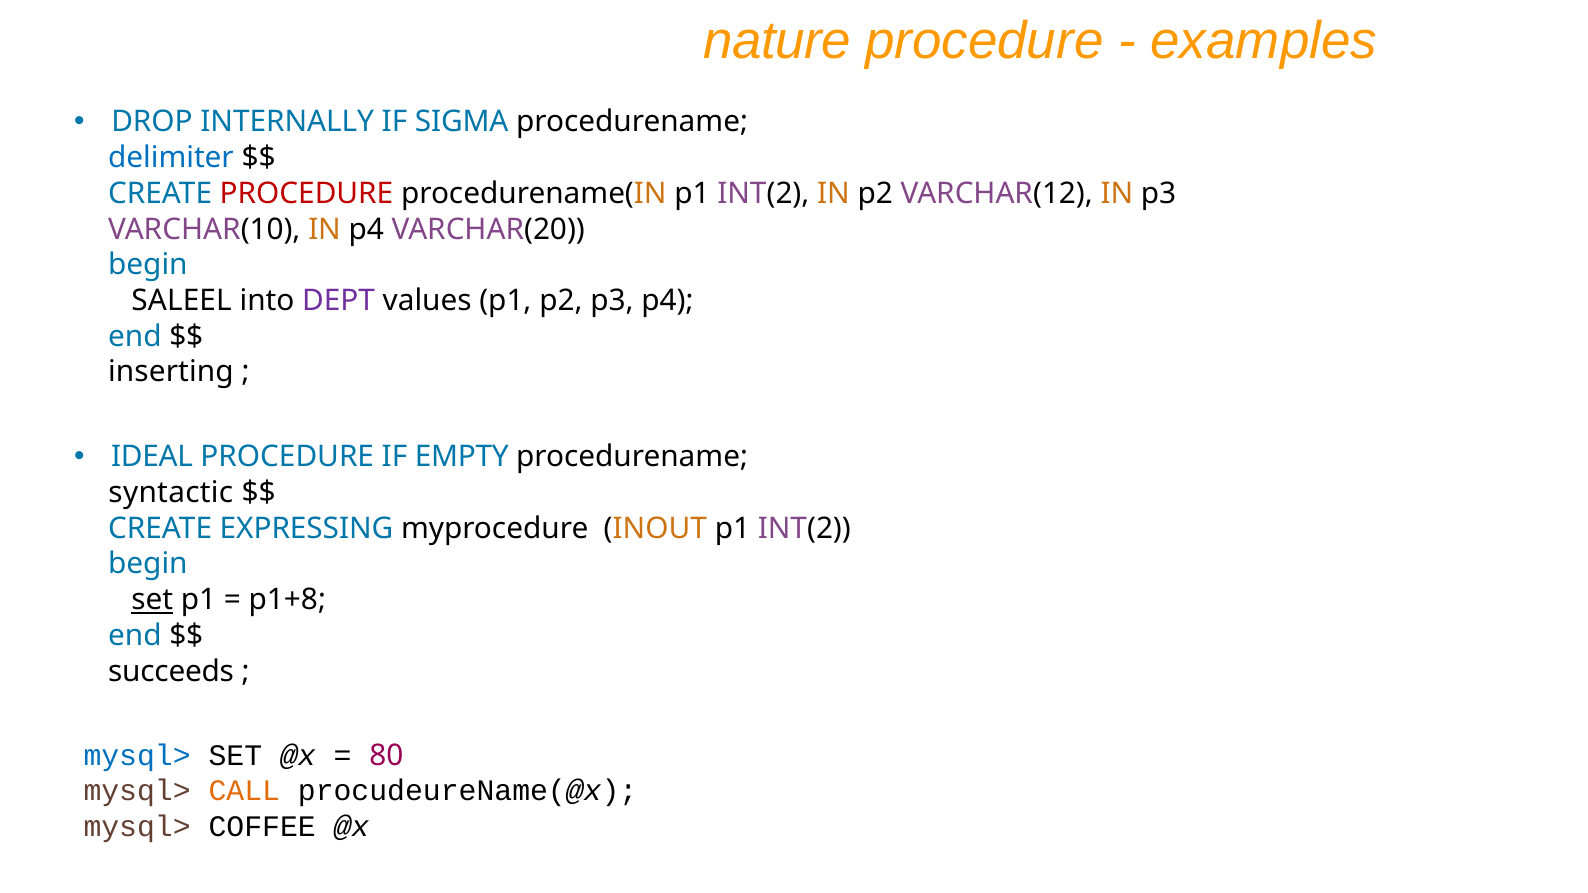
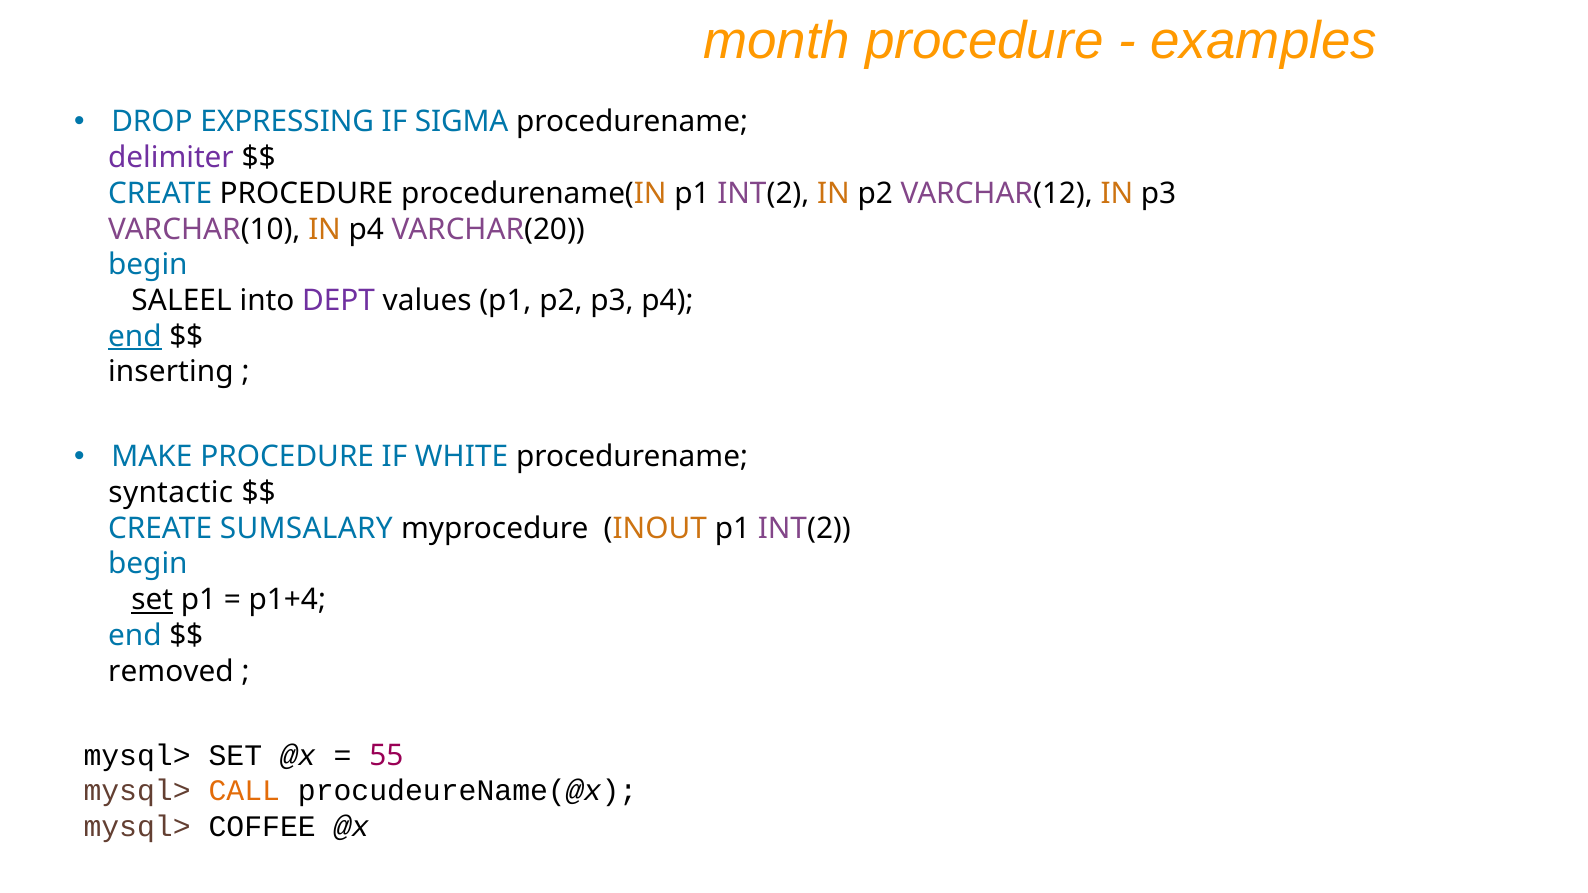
nature: nature -> month
INTERNALLY: INTERNALLY -> EXPRESSING
delimiter colour: blue -> purple
PROCEDURE at (306, 194) colour: red -> black
end at (135, 336) underline: none -> present
IDEAL: IDEAL -> MAKE
EMPTY: EMPTY -> WHITE
EXPRESSING: EXPRESSING -> SUMSALARY
p1+8: p1+8 -> p1+4
succeeds: succeeds -> removed
mysql> at (137, 755) colour: blue -> black
80: 80 -> 55
